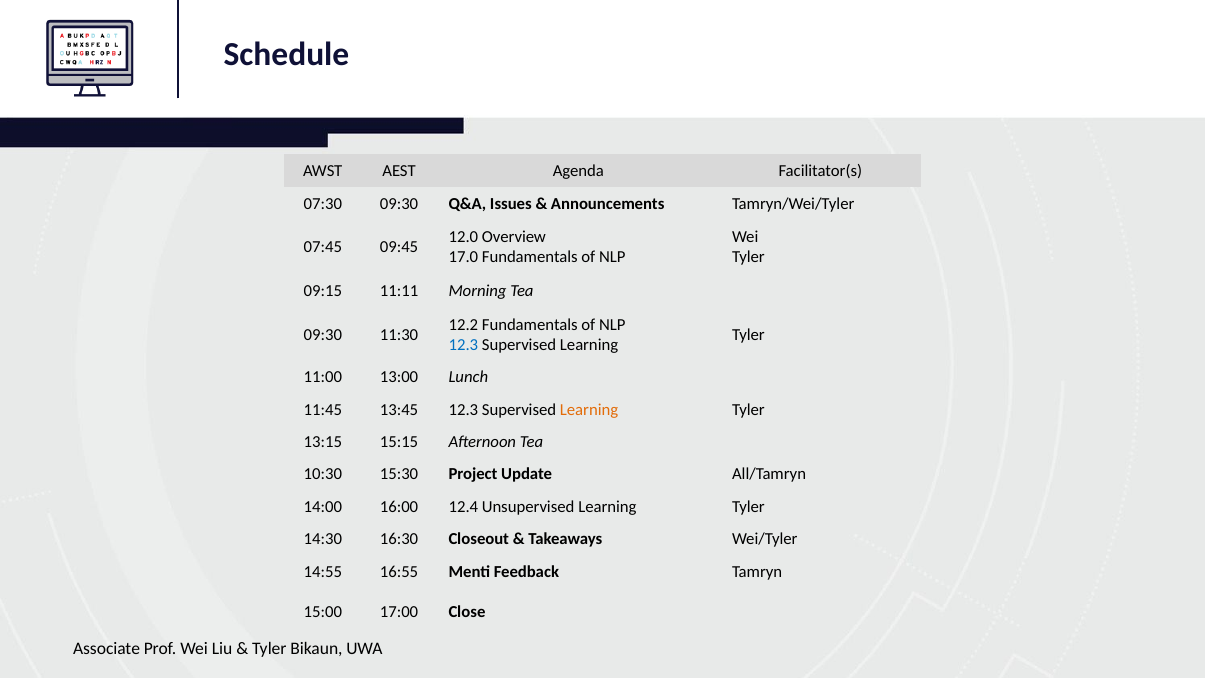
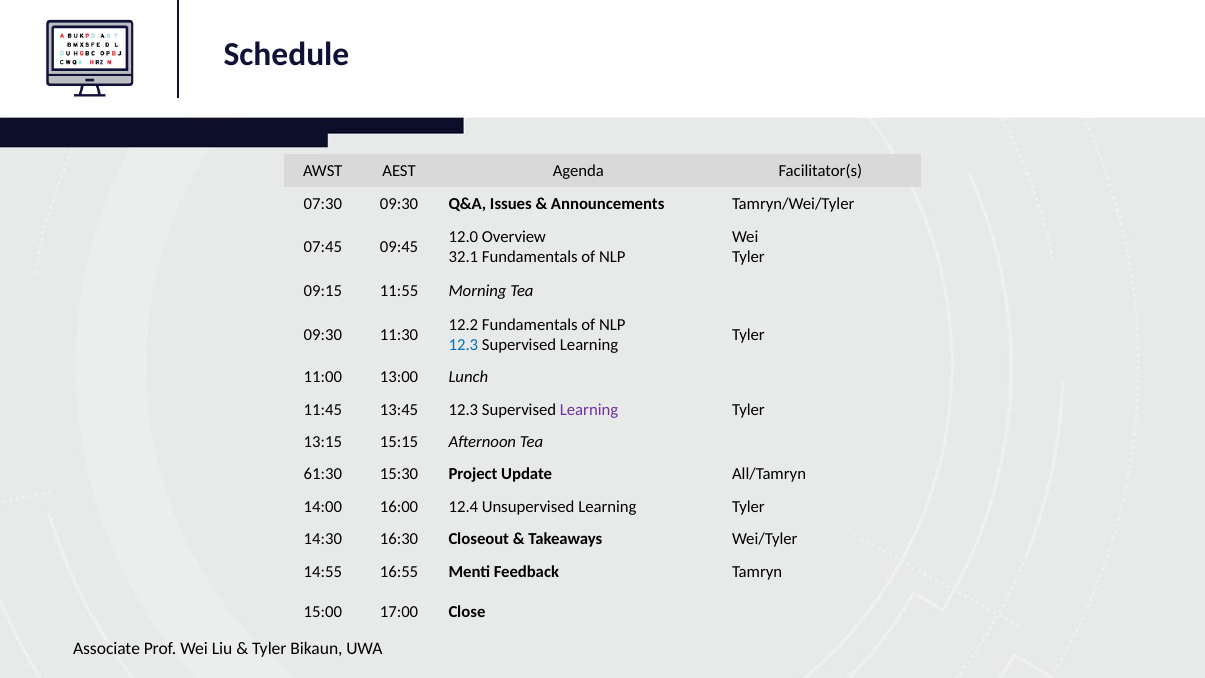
17.0: 17.0 -> 32.1
11:11: 11:11 -> 11:55
Learning at (589, 410) colour: orange -> purple
10:30: 10:30 -> 61:30
